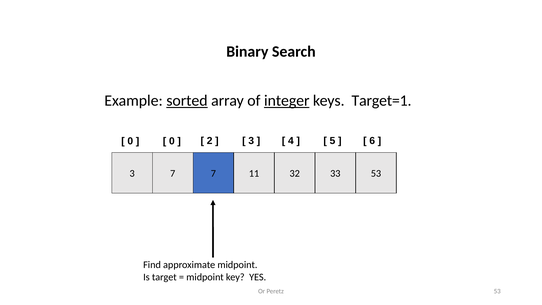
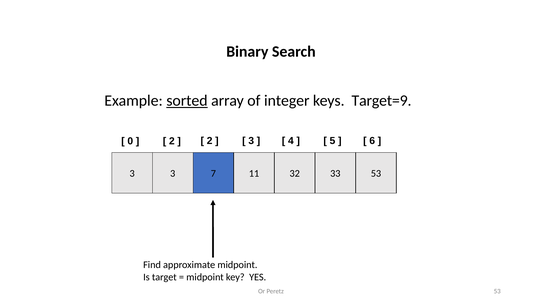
integer underline: present -> none
Target=1: Target=1 -> Target=9
0 at (172, 141): 0 -> 2
3 7: 7 -> 3
